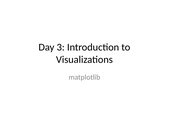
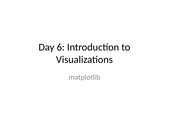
3: 3 -> 6
